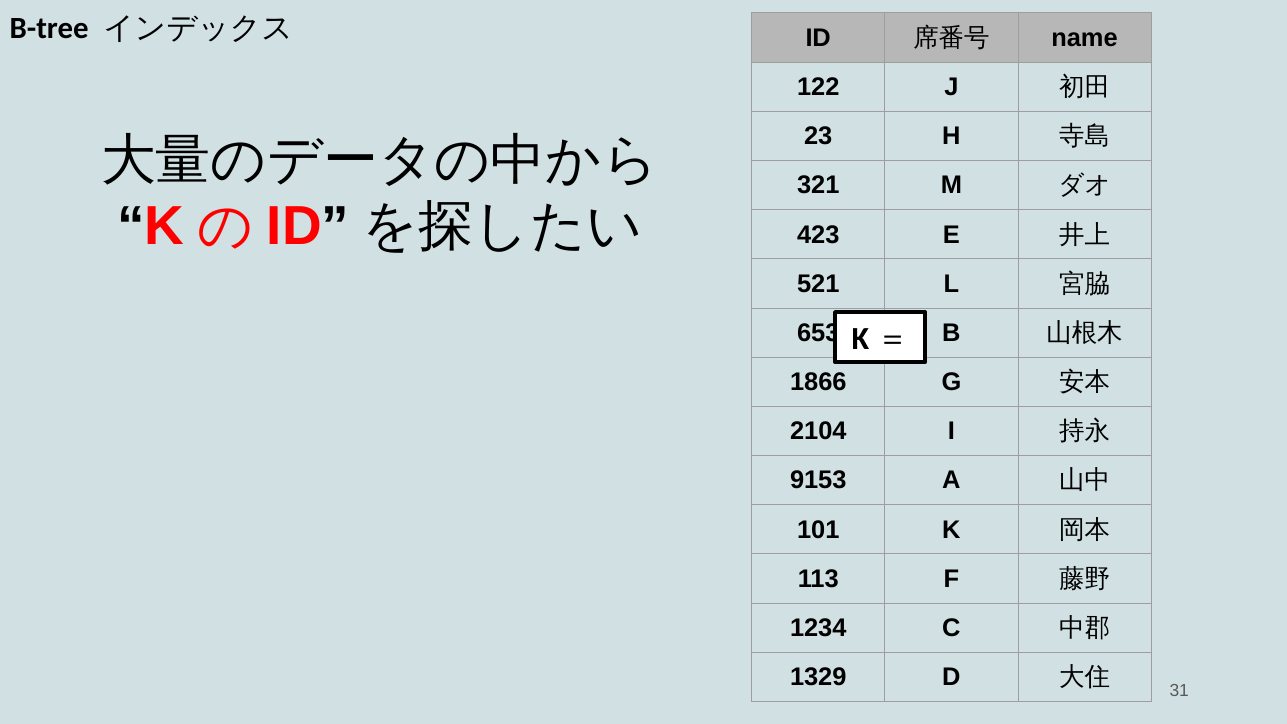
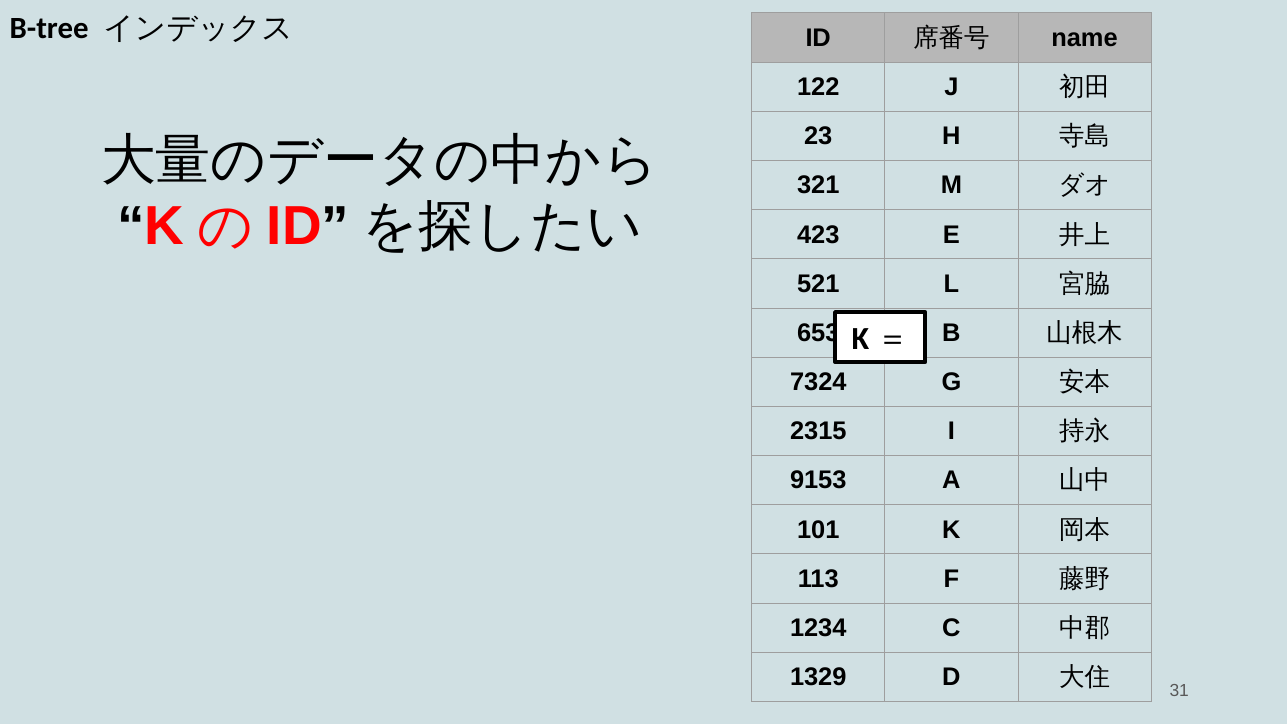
1866: 1866 -> 7324
2104: 2104 -> 2315
